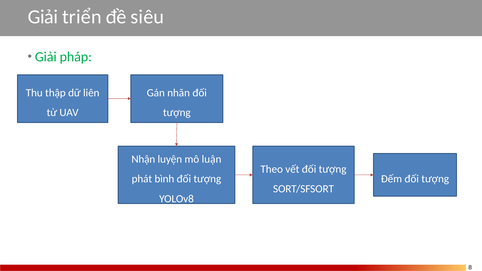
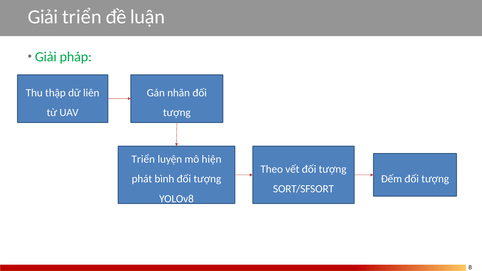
siêu: siêu -> luận
Nhận at (143, 159): Nhận -> Triển
luận: luận -> hiện
